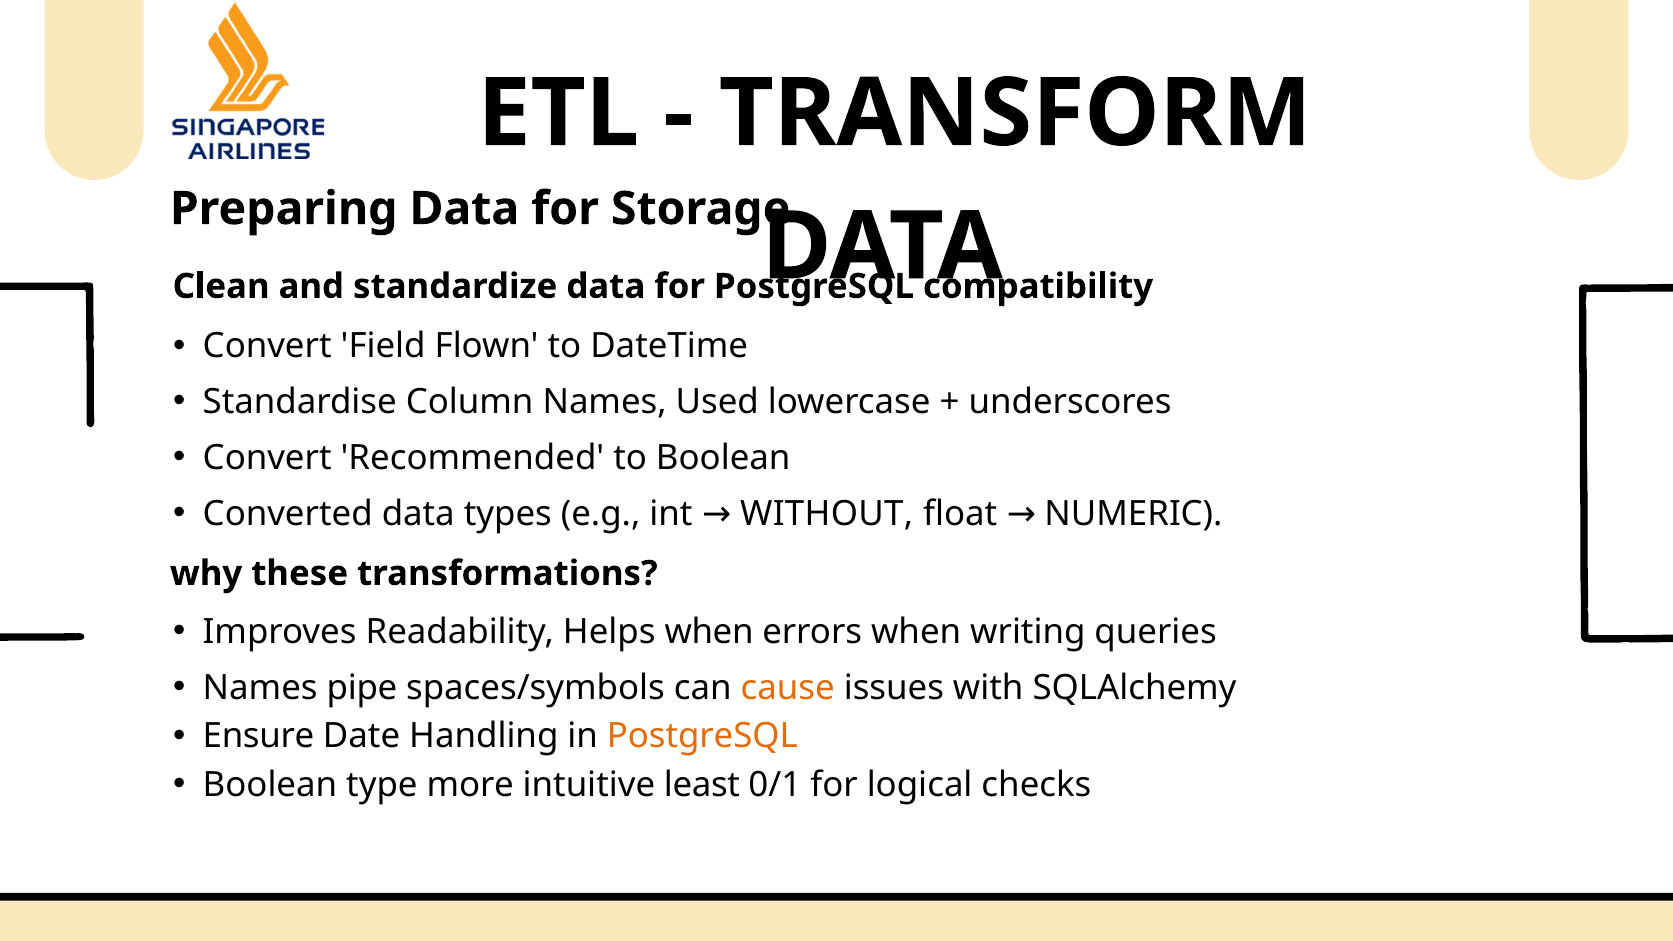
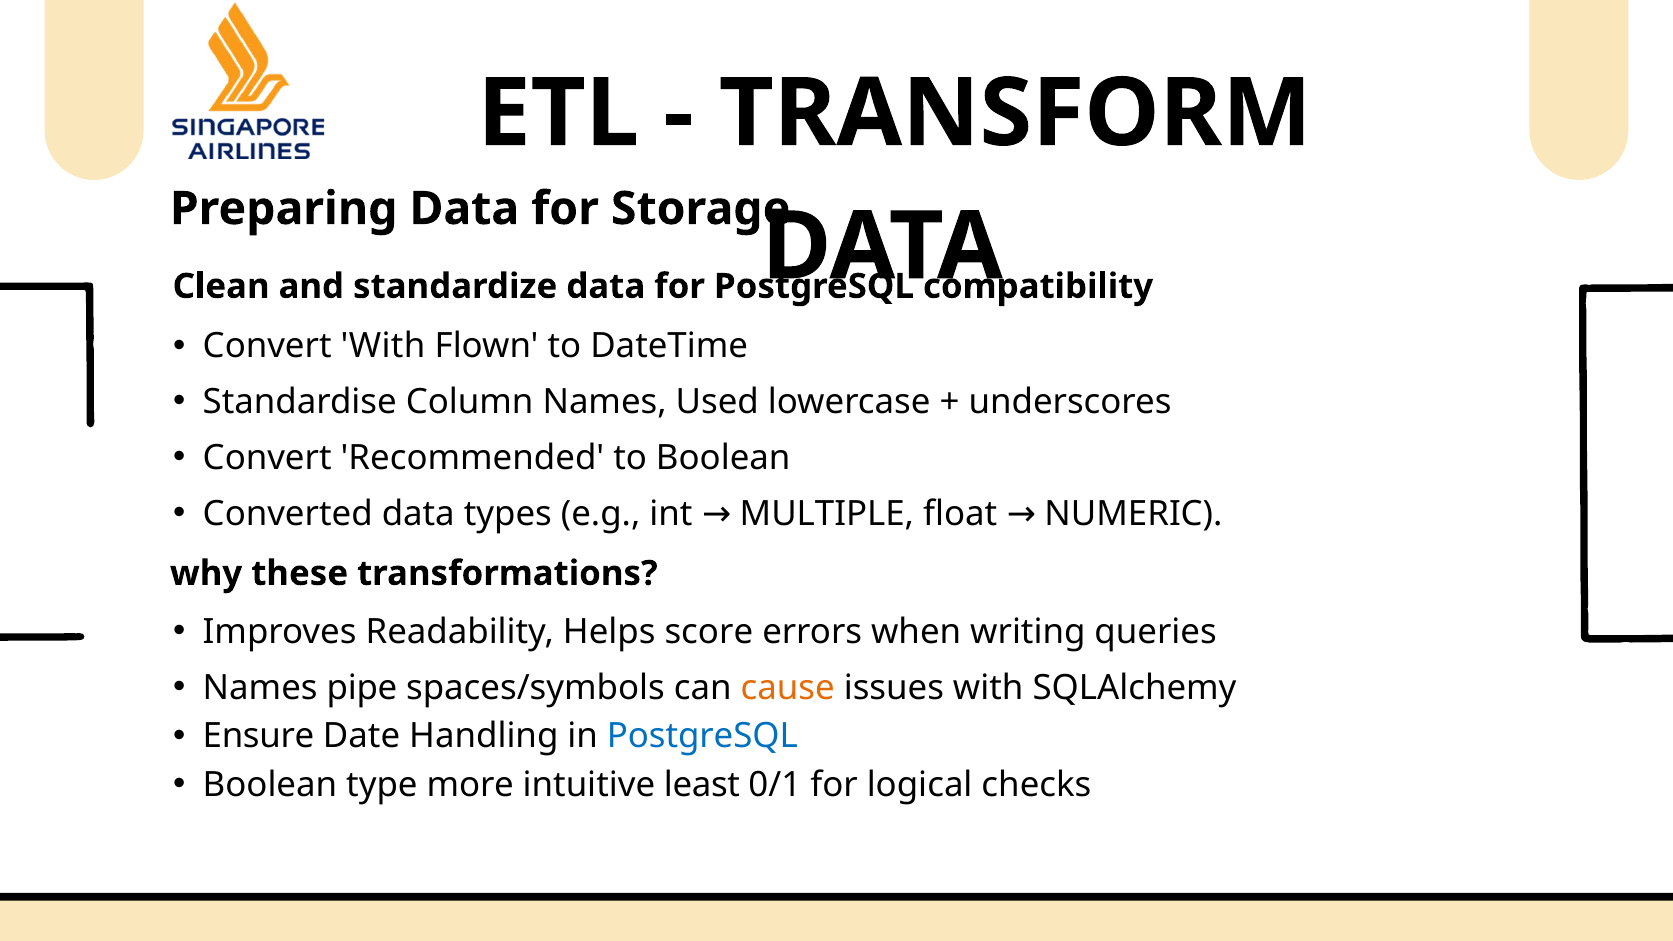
Convert Field: Field -> With
WITHOUT: WITHOUT -> MULTIPLE
Helps when: when -> score
PostgreSQL at (702, 736) colour: orange -> blue
